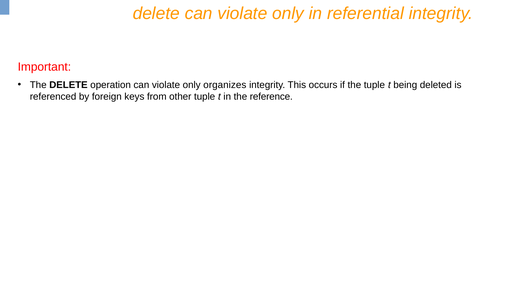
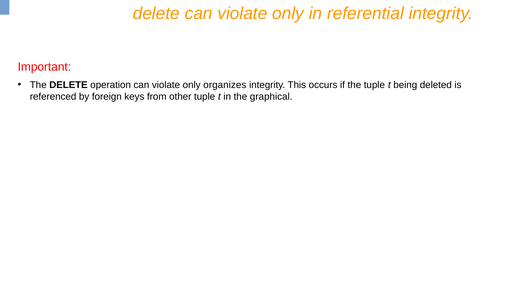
reference: reference -> graphical
